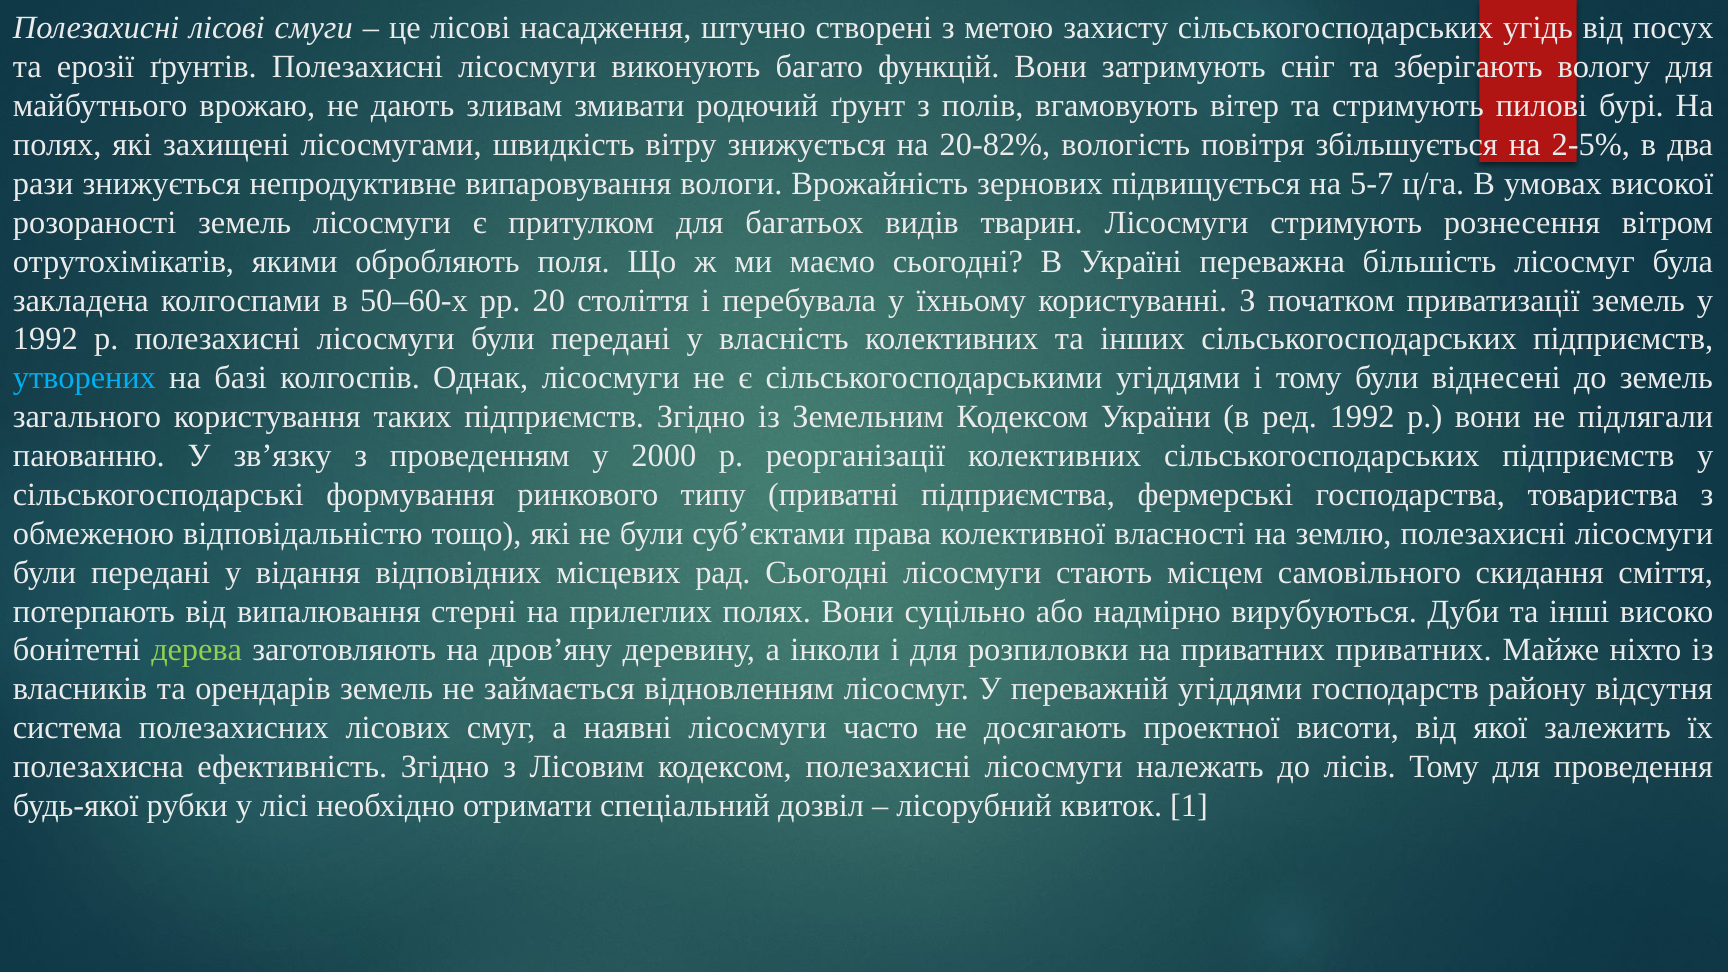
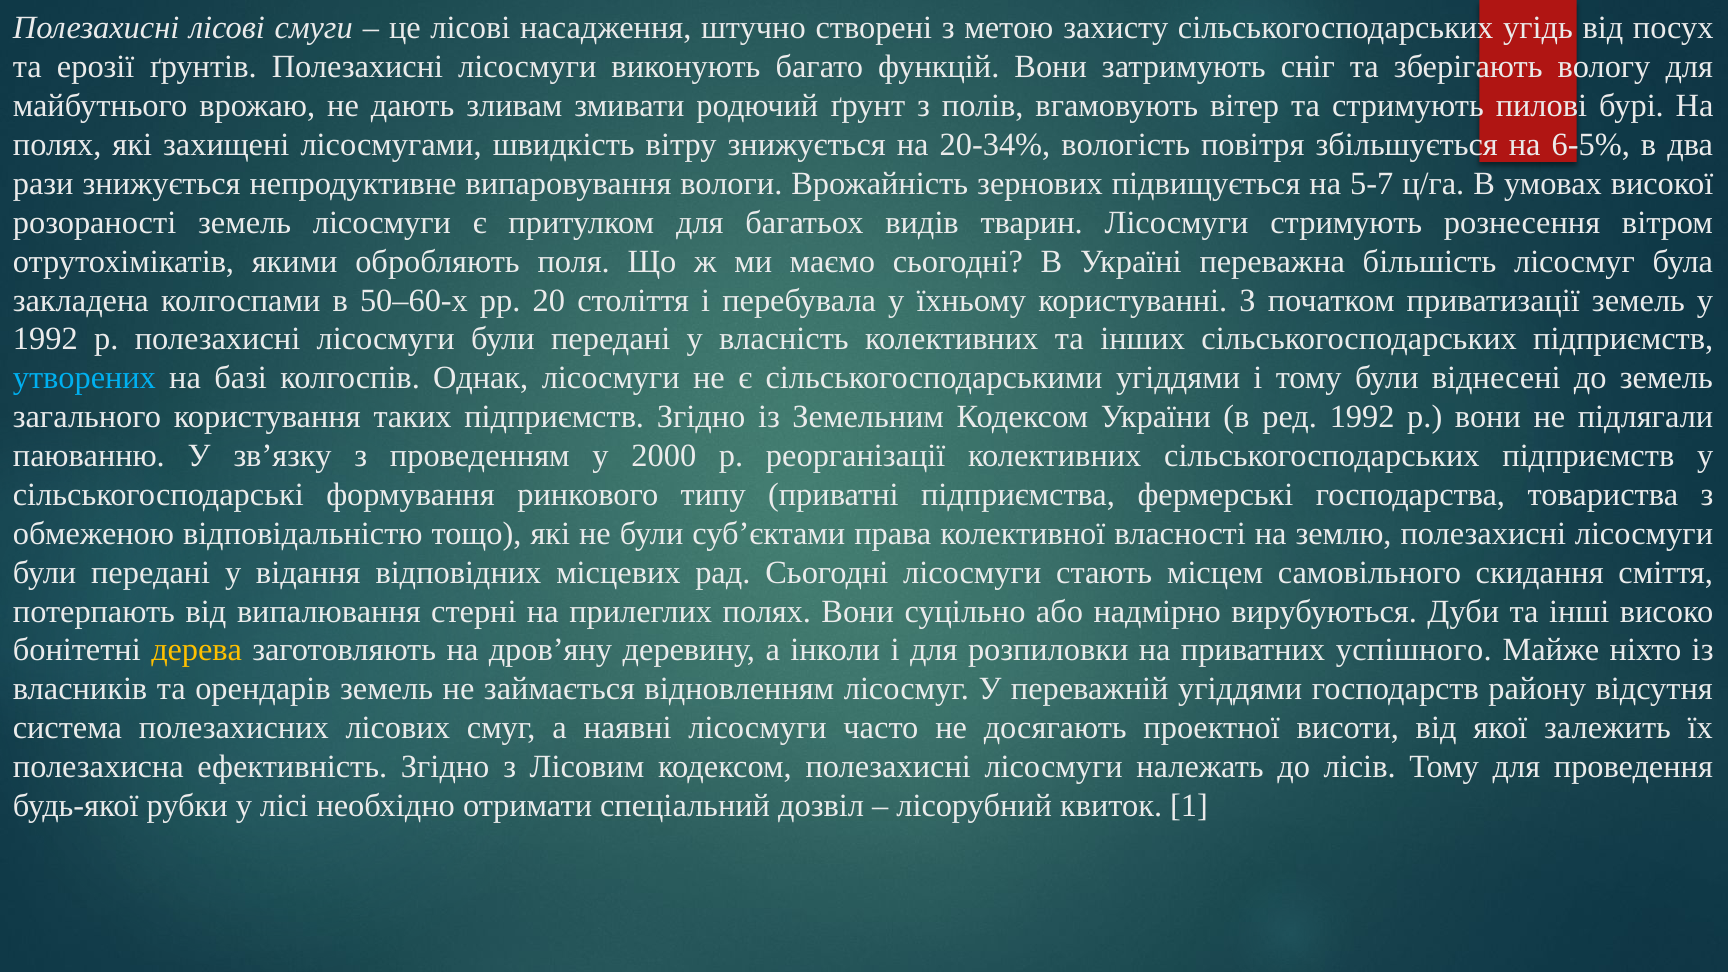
20-82%: 20-82% -> 20-34%
2-5%: 2-5% -> 6-5%
дерева colour: light green -> yellow
приватних приватних: приватних -> успішного
